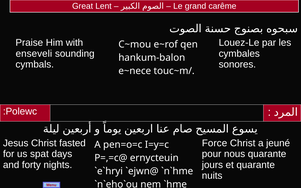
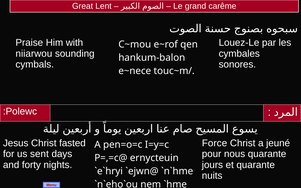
enseveli: enseveli -> niiarwou
spat: spat -> sent
